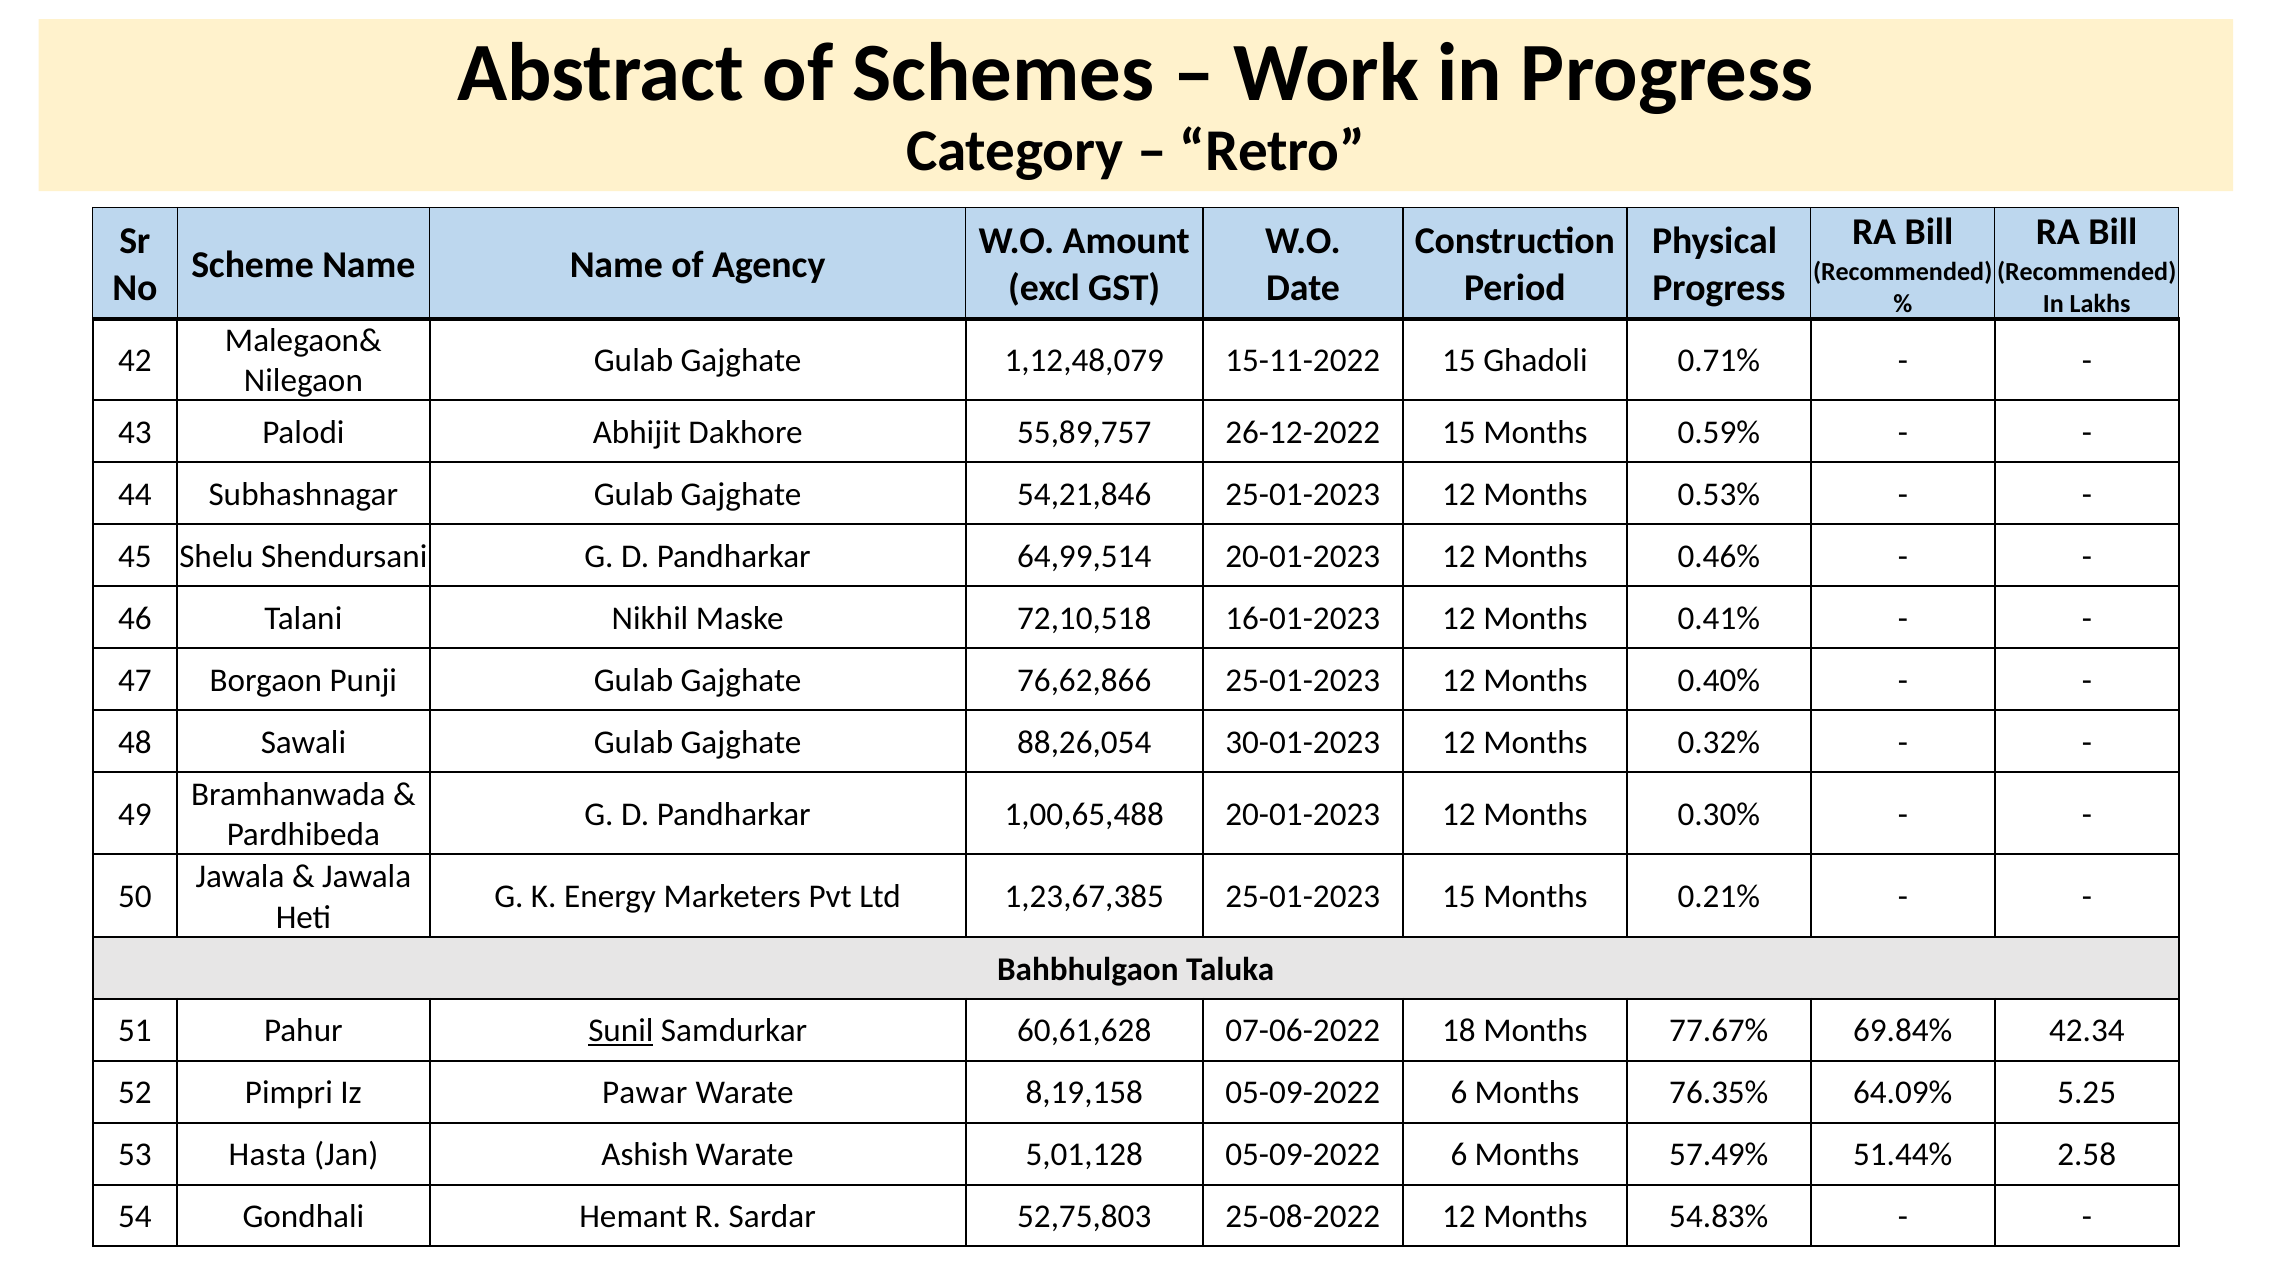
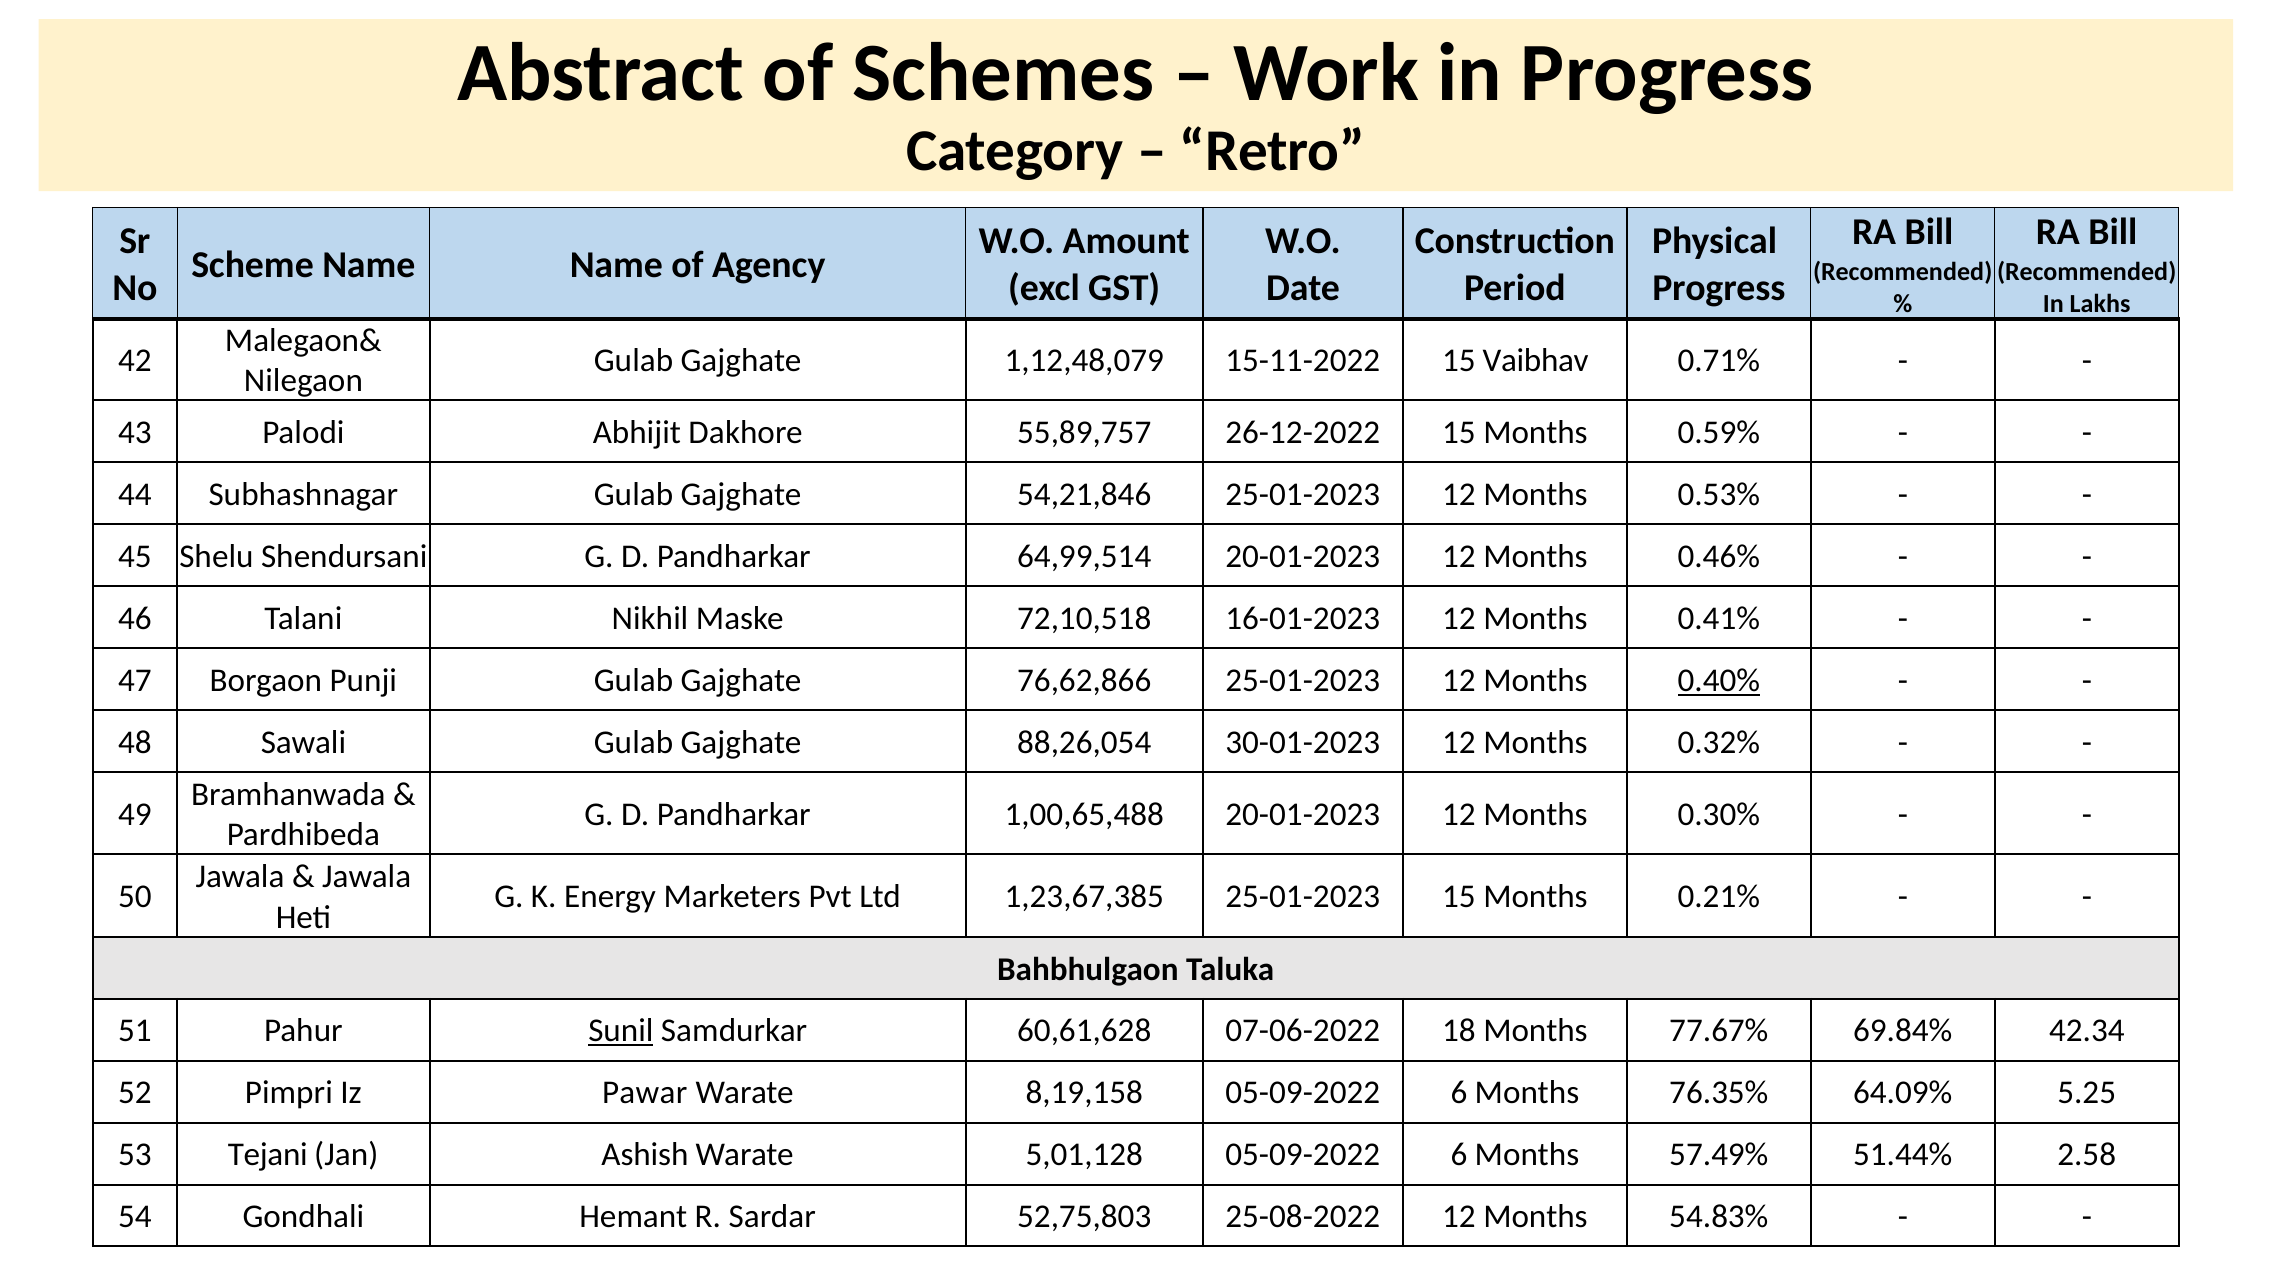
Ghadoli: Ghadoli -> Vaibhav
0.40% underline: none -> present
Hasta: Hasta -> Tejani
